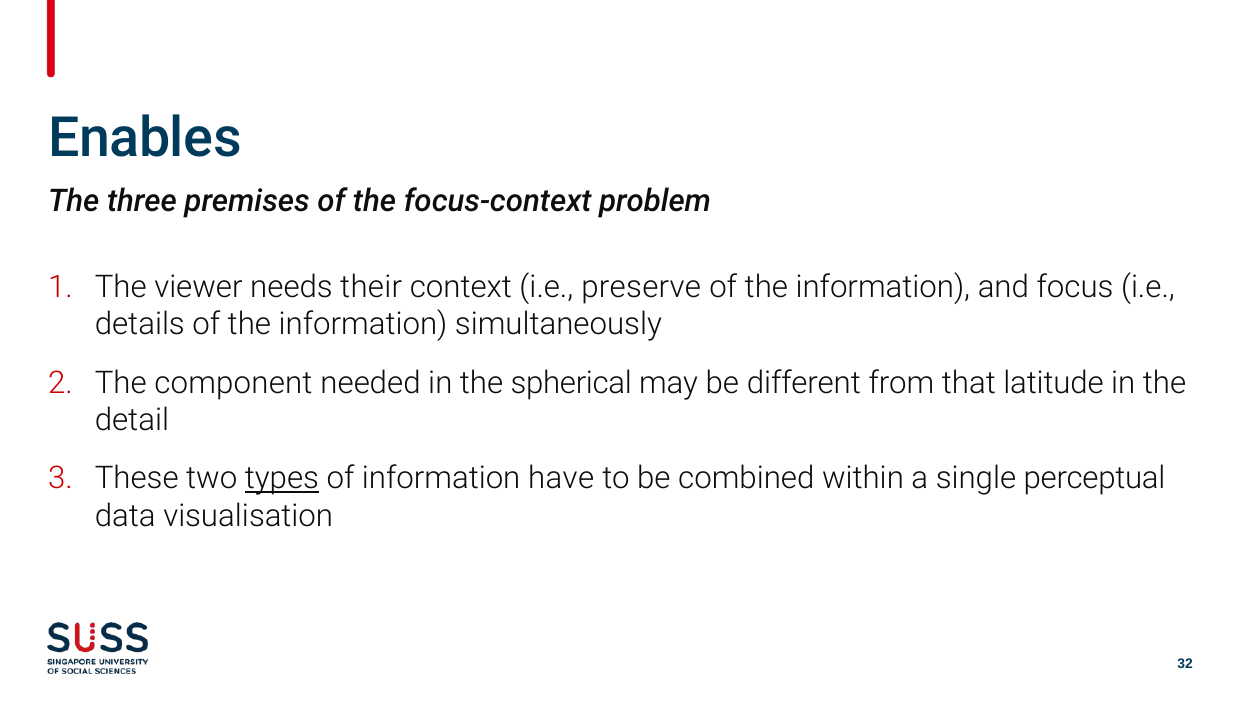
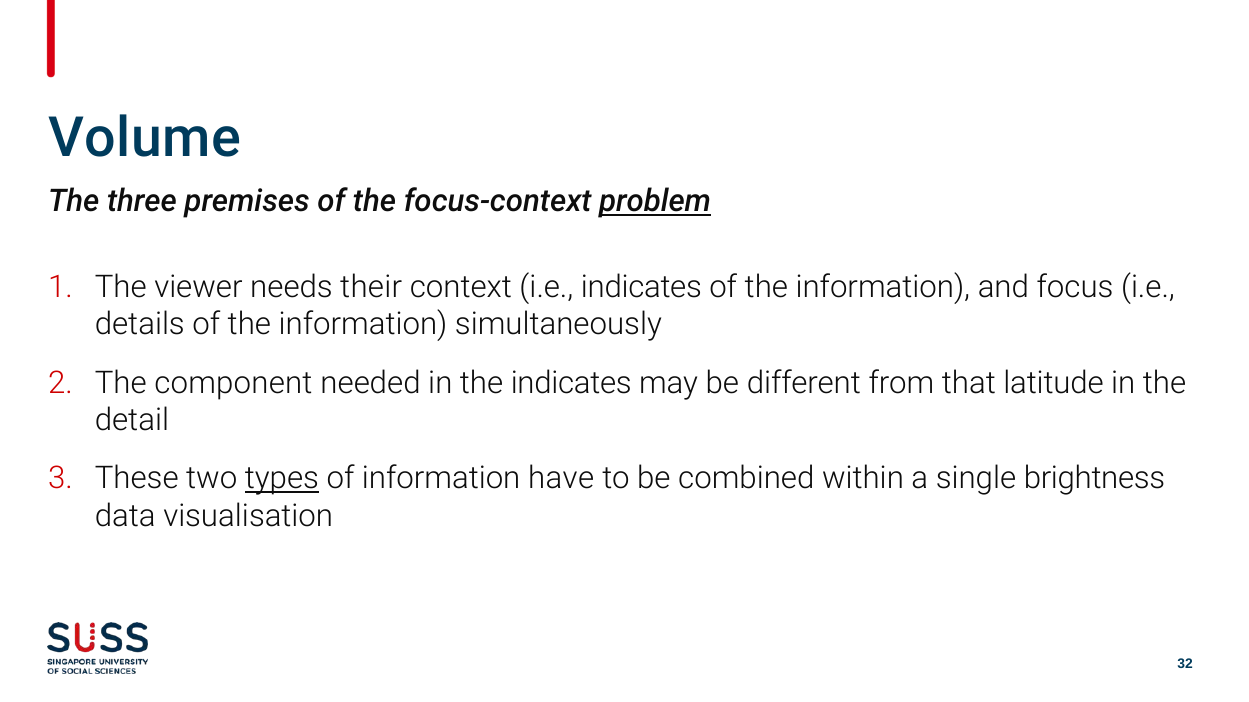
Enables: Enables -> Volume
problem underline: none -> present
i.e preserve: preserve -> indicates
the spherical: spherical -> indicates
perceptual: perceptual -> brightness
